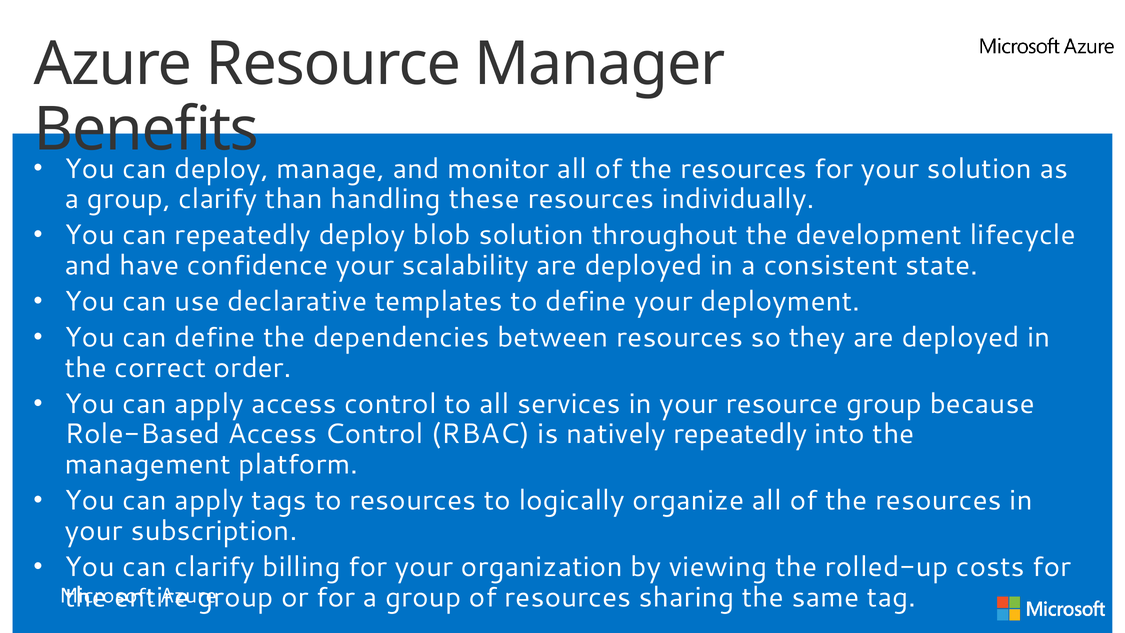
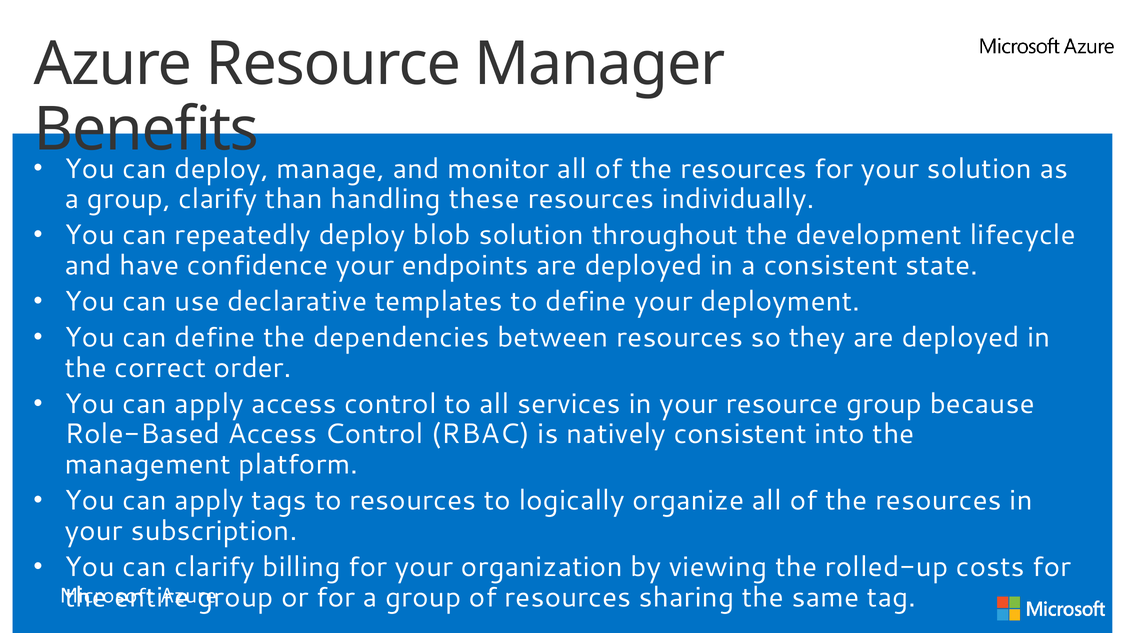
scalability: scalability -> endpoints
natively repeatedly: repeatedly -> consistent
